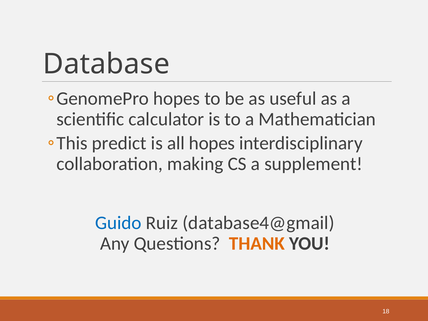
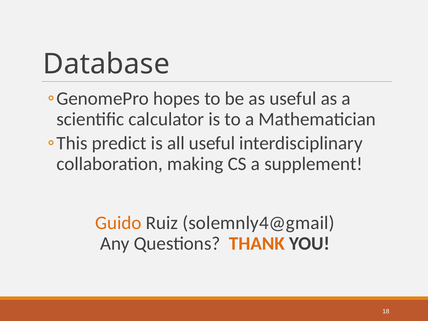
all hopes: hopes -> useful
Guido colour: blue -> orange
database4@gmail: database4@gmail -> solemnly4@gmail
